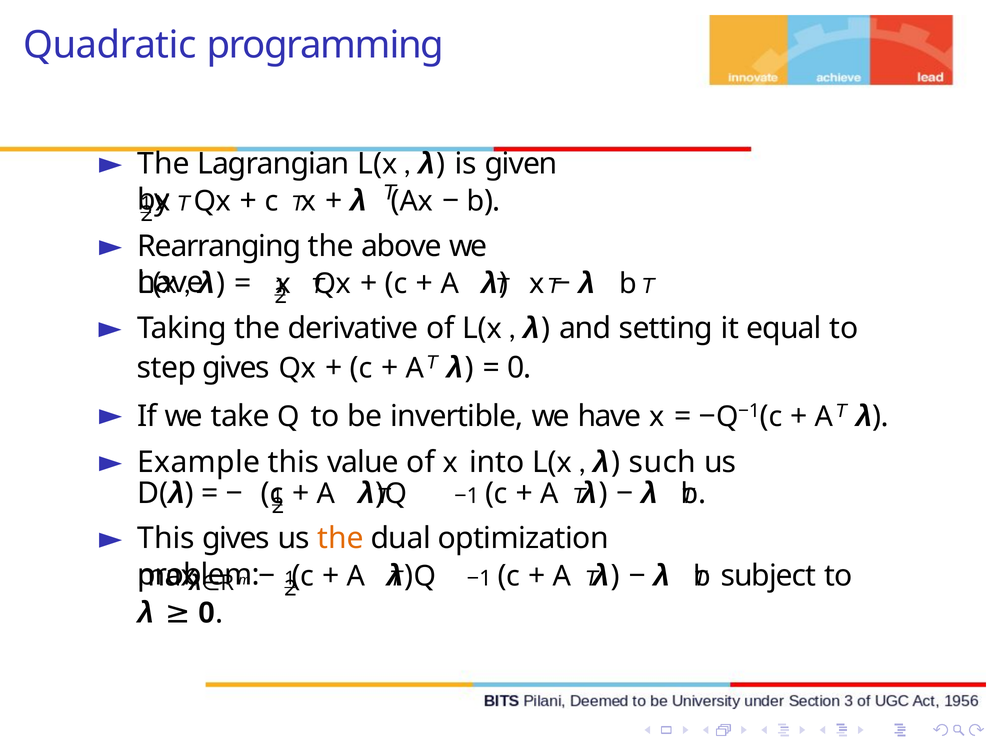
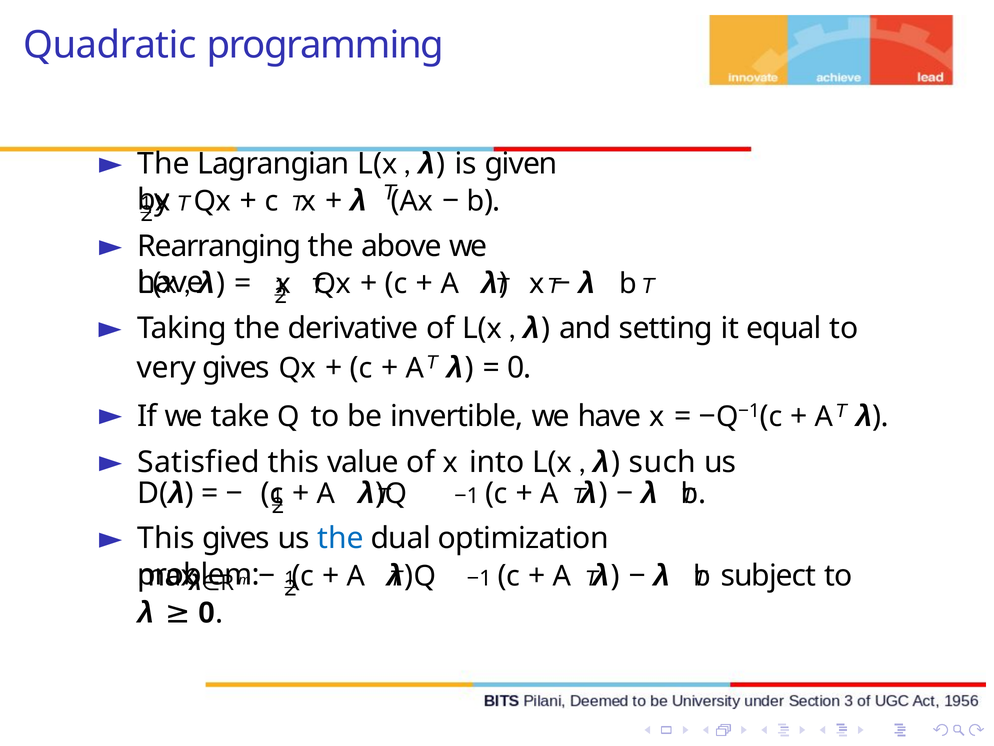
step: step -> very
Example: Example -> Satisfied
the at (340, 539) colour: orange -> blue
